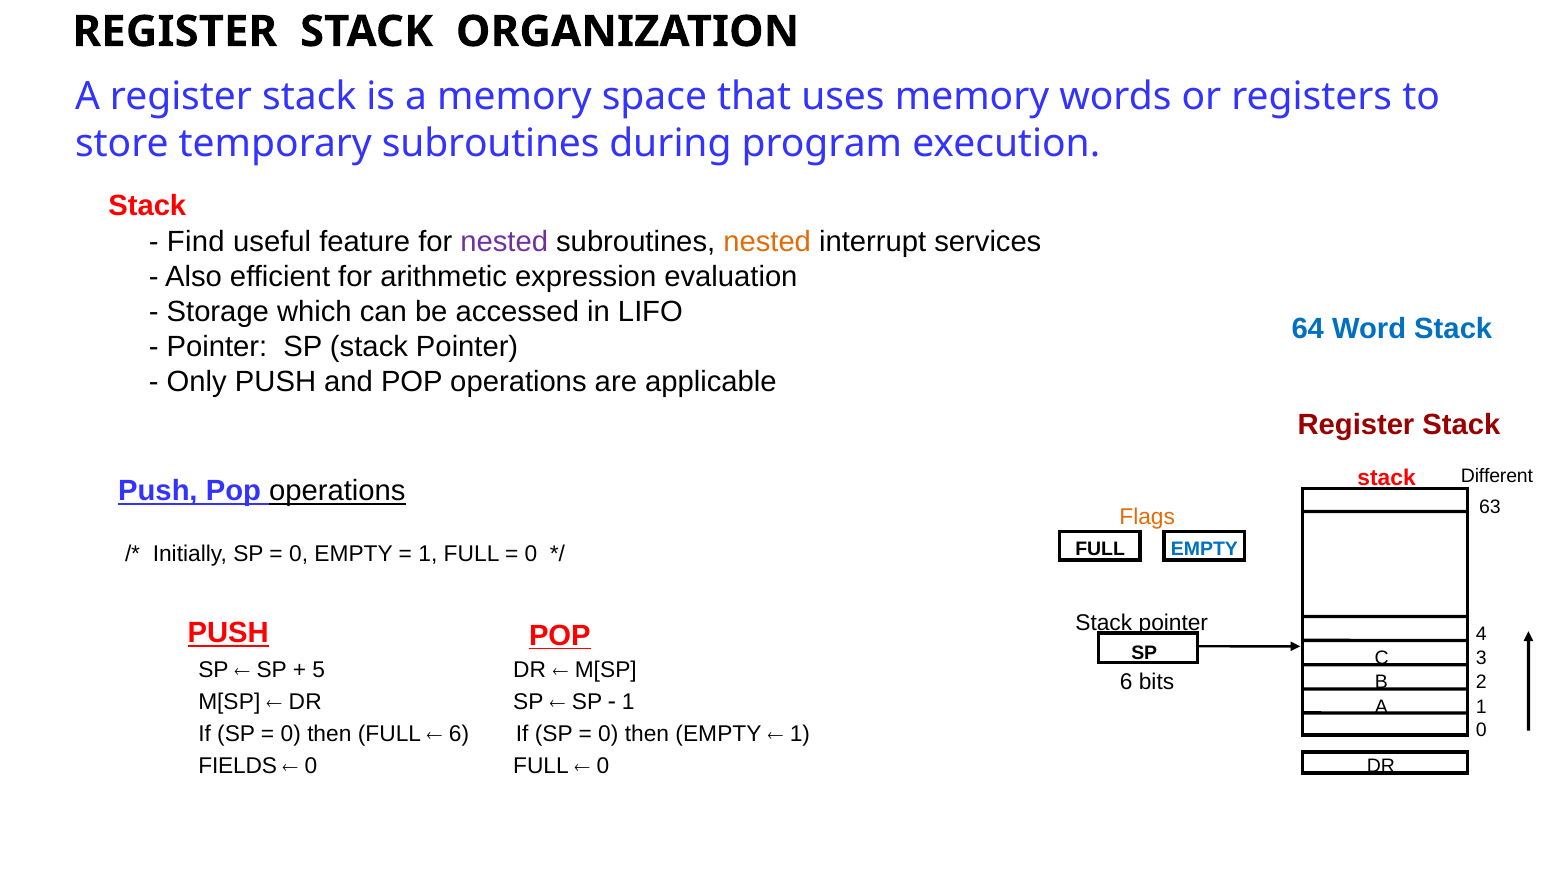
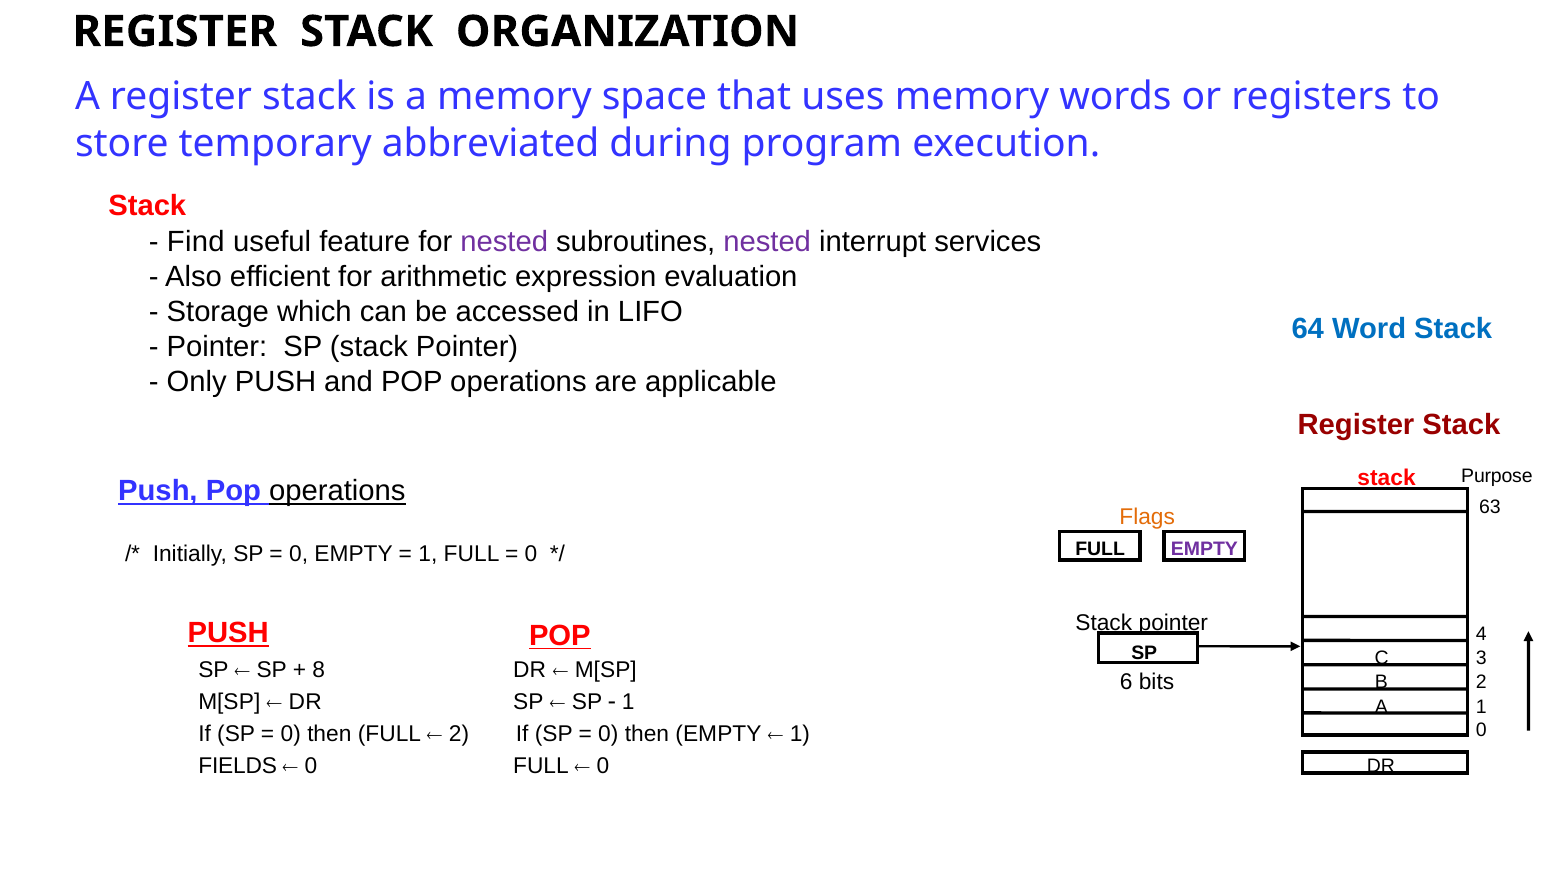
temporary subroutines: subroutines -> abbreviated
nested at (767, 241) colour: orange -> purple
Different: Different -> Purpose
EMPTY at (1204, 549) colour: blue -> purple
5: 5 -> 8
6 at (459, 734): 6 -> 2
